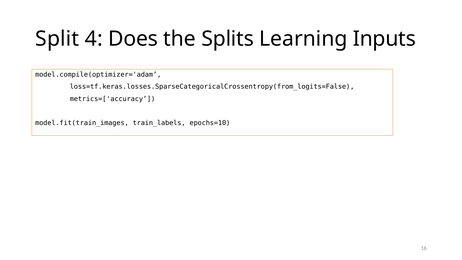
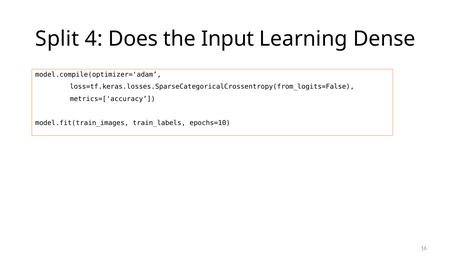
Splits: Splits -> Input
Inputs: Inputs -> Dense
